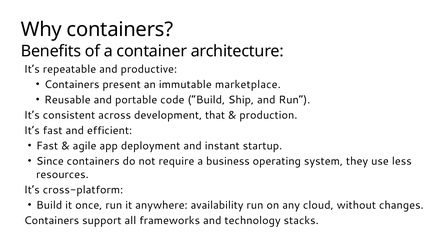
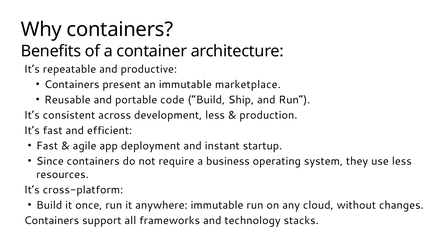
development that: that -> less
anywhere availability: availability -> immutable
